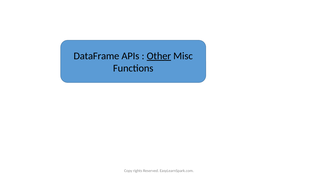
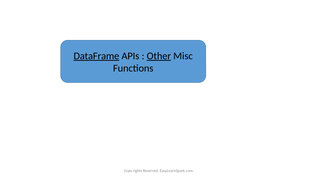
DataFrame underline: none -> present
